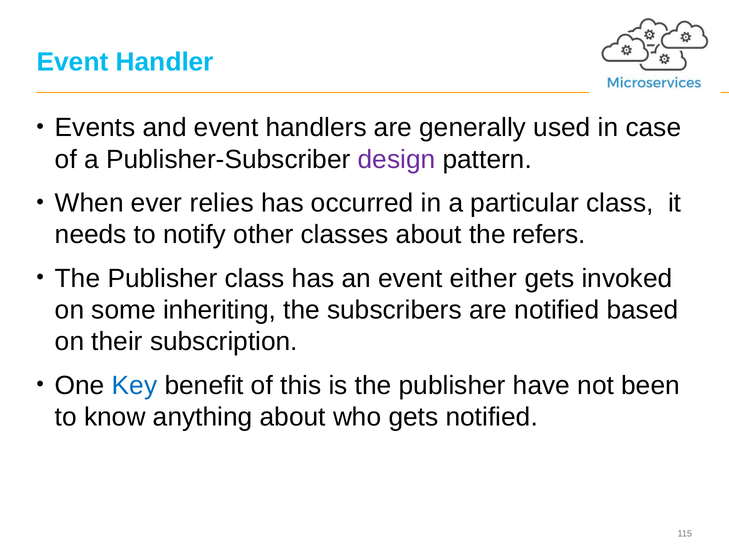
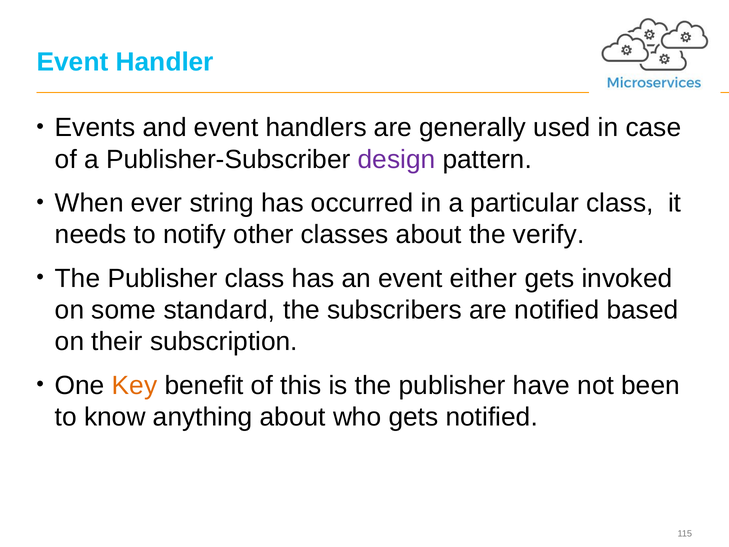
relies: relies -> string
refers: refers -> verify
inheriting: inheriting -> standard
Key colour: blue -> orange
